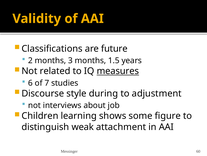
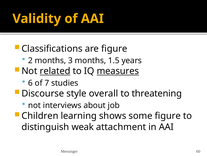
are future: future -> figure
related underline: none -> present
during: during -> overall
adjustment: adjustment -> threatening
